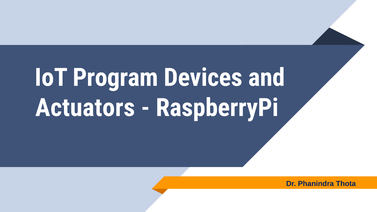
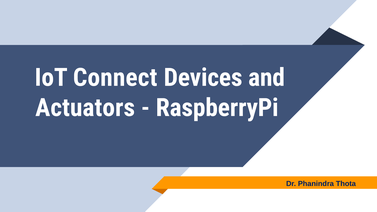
Program: Program -> Connect
